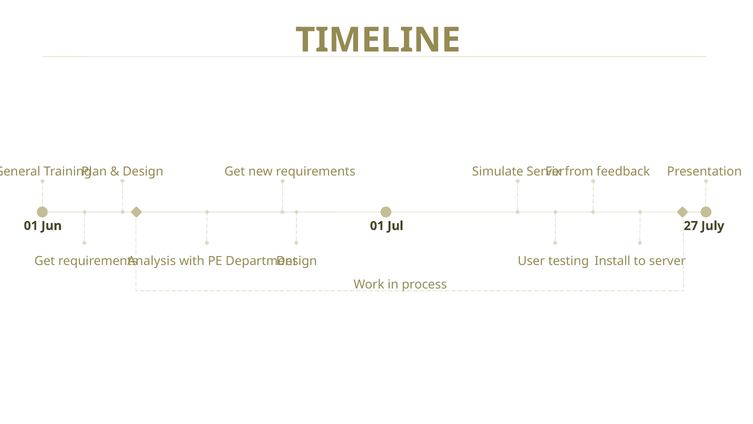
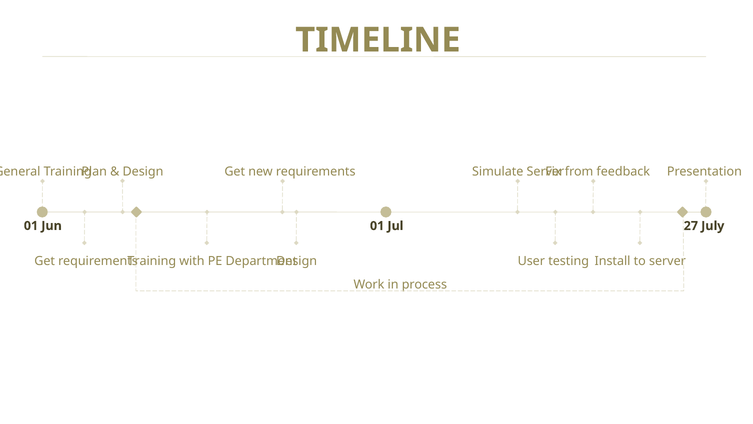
Analysis at (152, 261): Analysis -> Training
